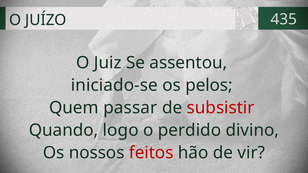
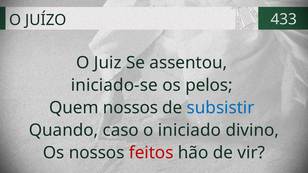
435: 435 -> 433
Quem passar: passar -> nossos
subsistir colour: red -> blue
logo: logo -> caso
perdido: perdido -> iniciado
